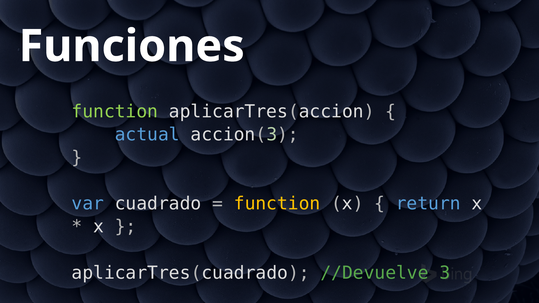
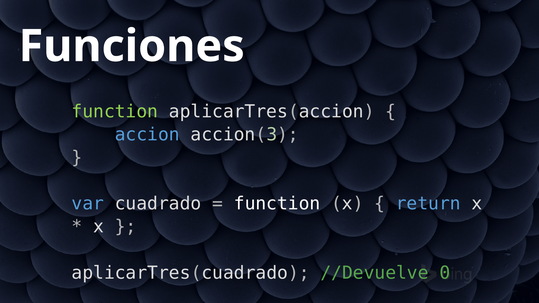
actual: actual -> accion
function at (277, 204) colour: yellow -> white
3: 3 -> 0
